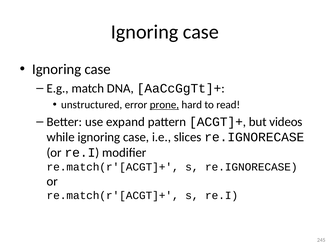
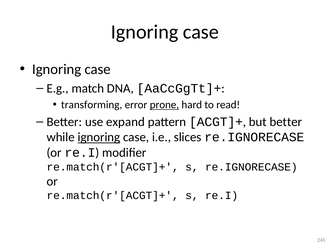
unstructured: unstructured -> transforming
but videos: videos -> better
ignoring at (99, 137) underline: none -> present
